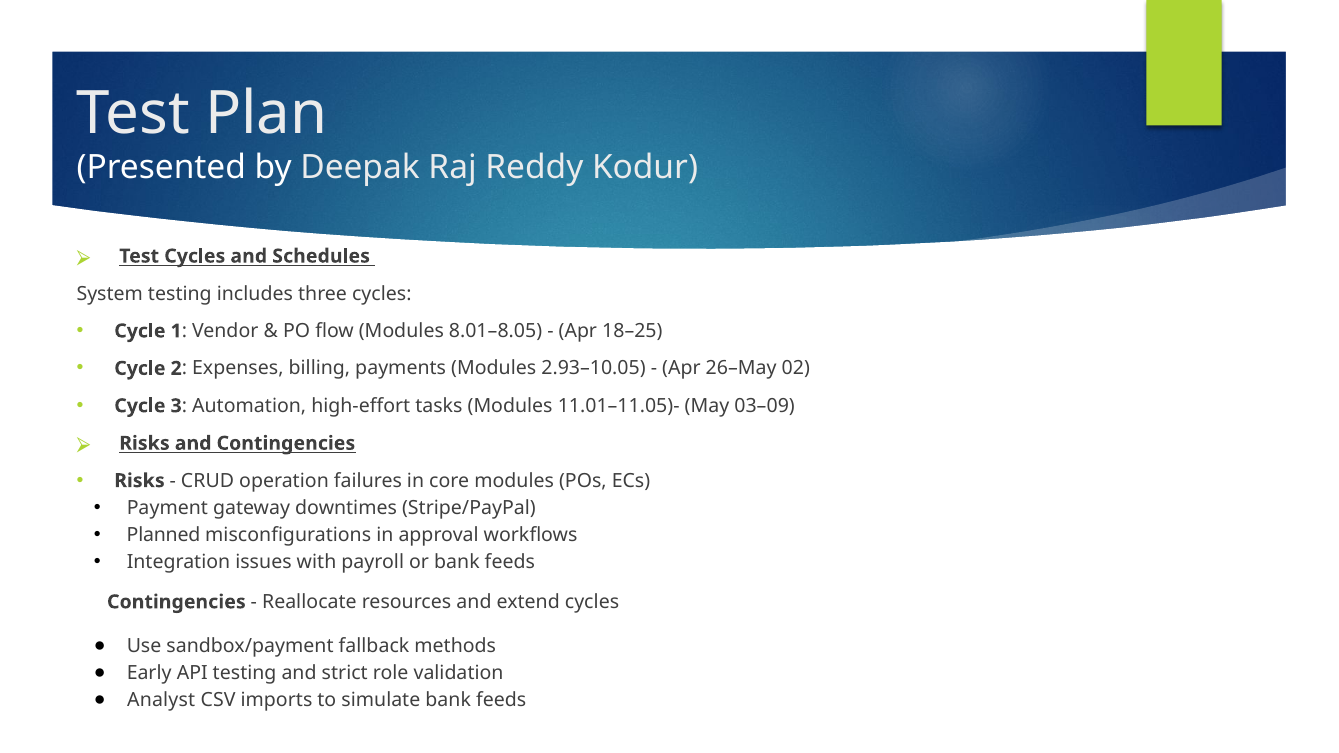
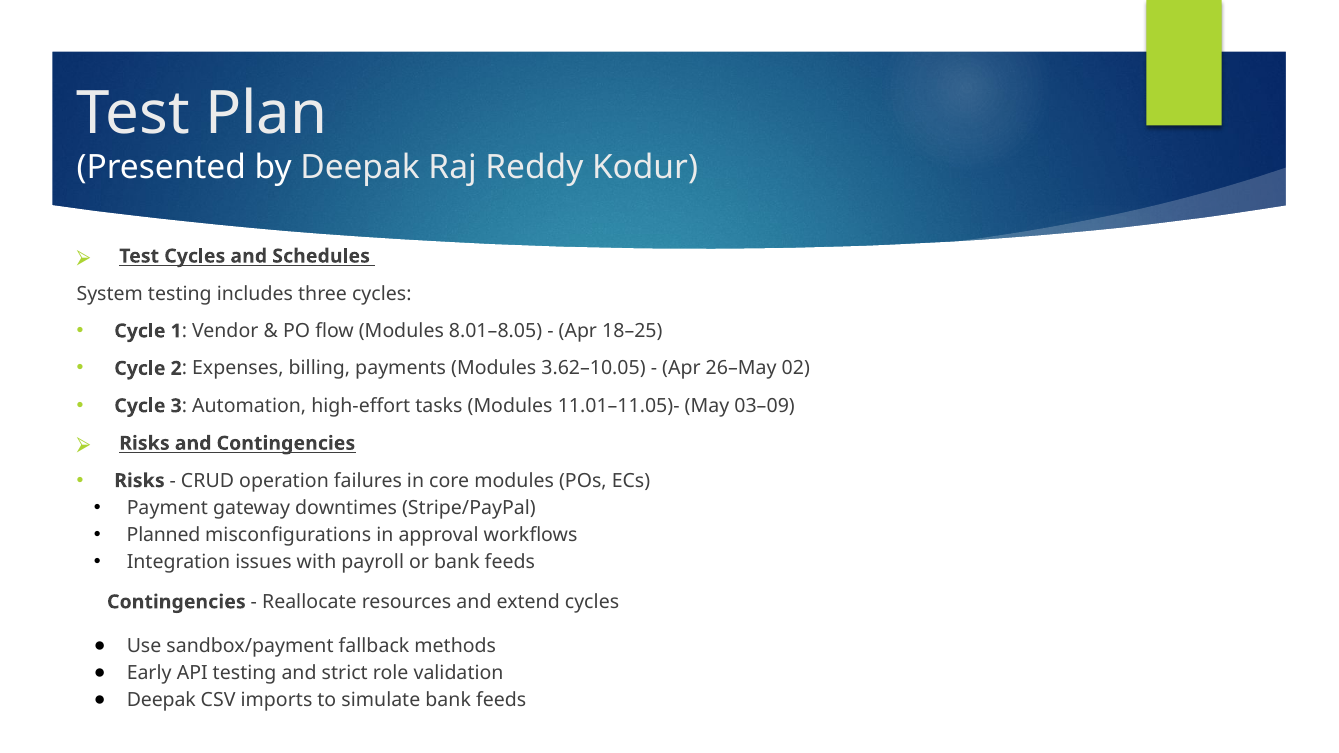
2.93–10.05: 2.93–10.05 -> 3.62–10.05
Analyst at (161, 700): Analyst -> Deepak
